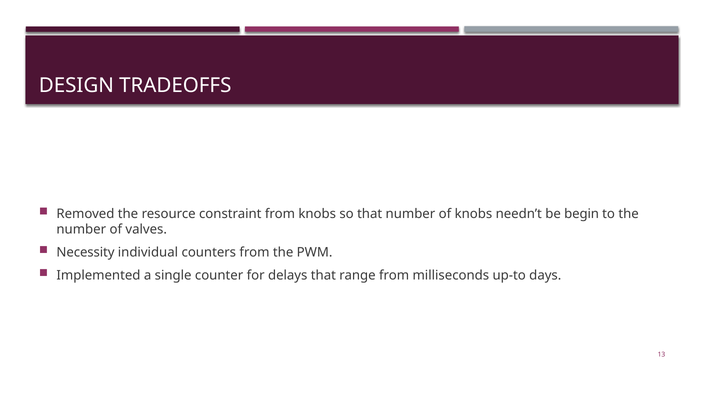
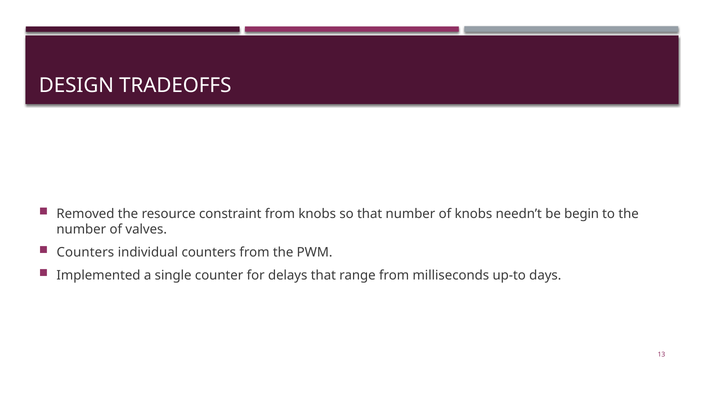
Necessity at (85, 252): Necessity -> Counters
